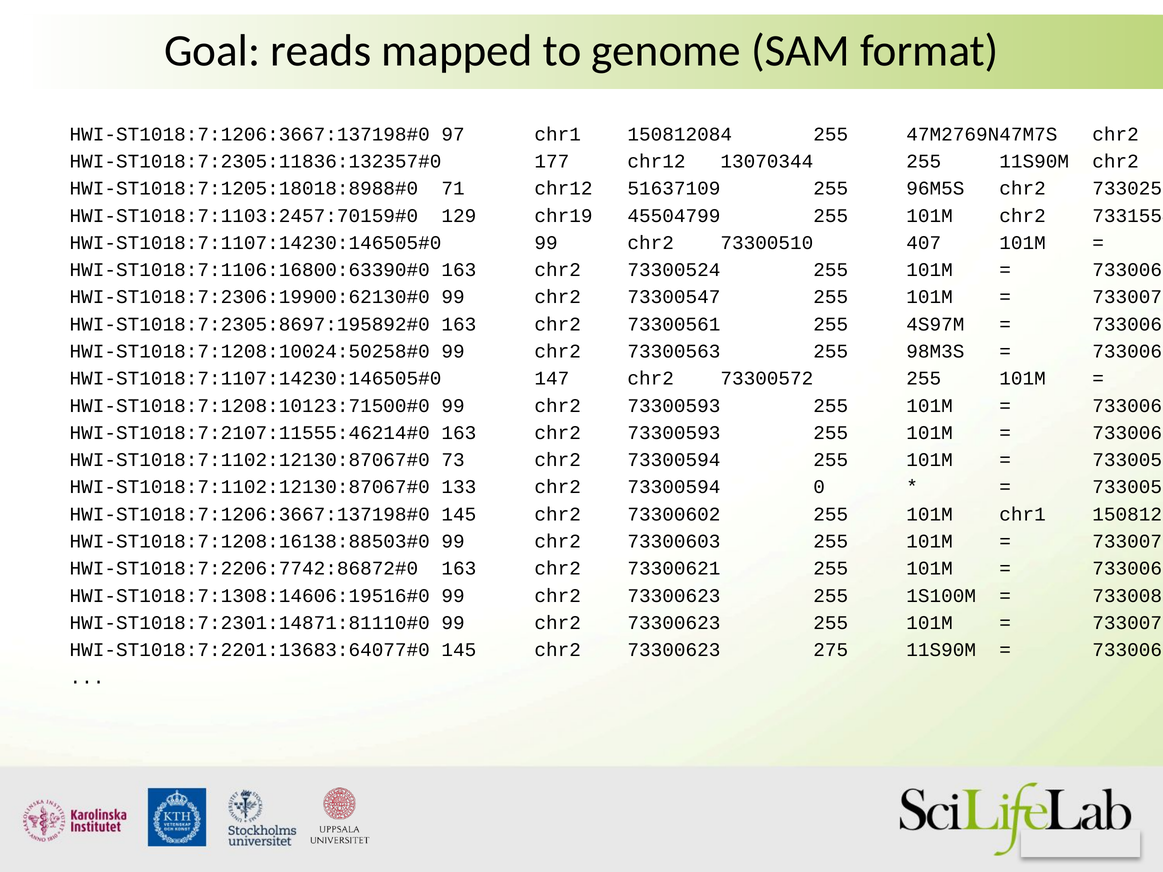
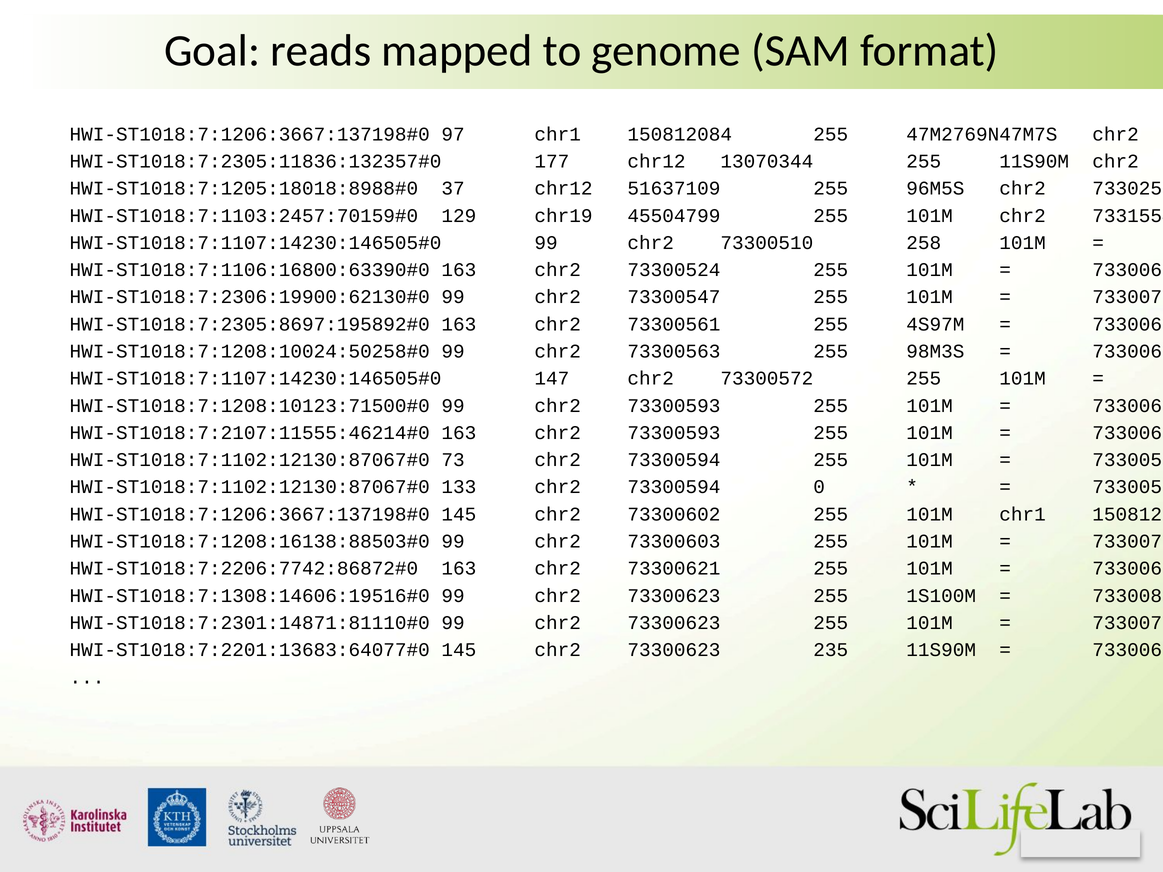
71: 71 -> 37
407: 407 -> 258
275: 275 -> 235
